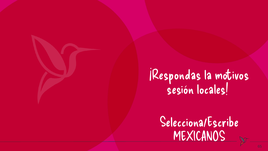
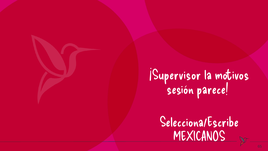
¡Respondas: ¡Respondas -> ¡Supervisor
locales: locales -> parece
